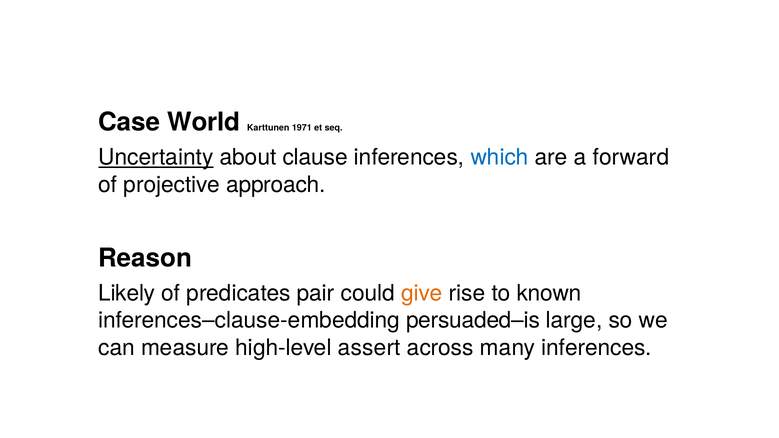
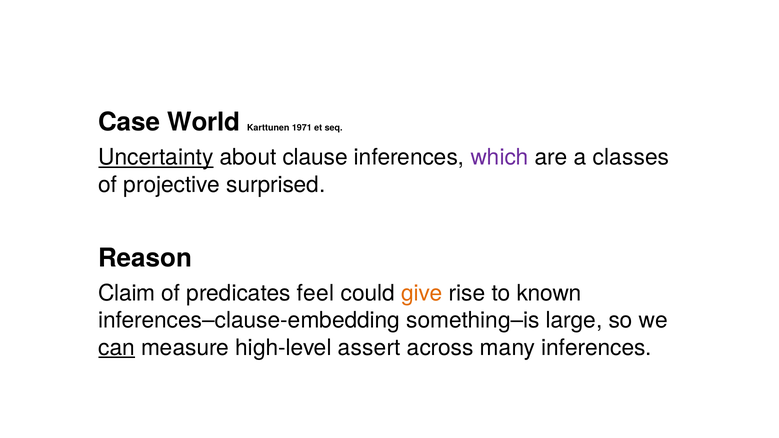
which colour: blue -> purple
forward: forward -> classes
approach: approach -> surprised
Likely: Likely -> Claim
pair: pair -> feel
persuaded–is: persuaded–is -> something–is
can underline: none -> present
